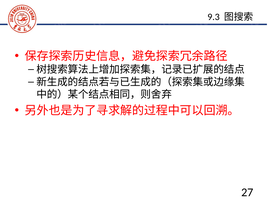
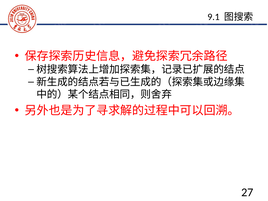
9.3: 9.3 -> 9.1
